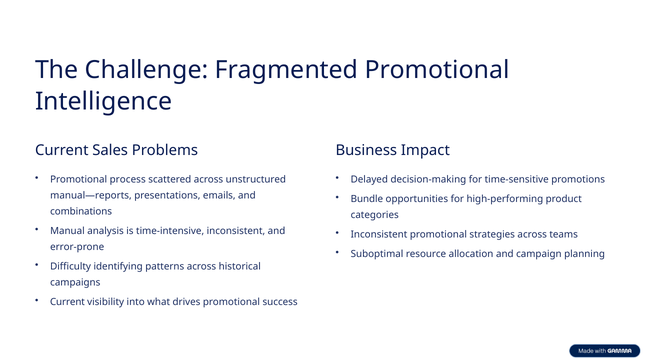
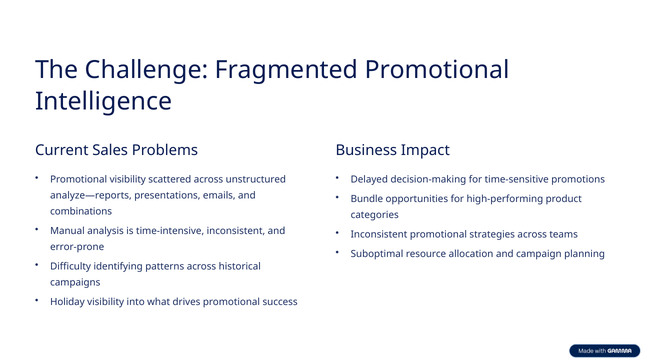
Promotional process: process -> visibility
manual—reports: manual—reports -> analyze—reports
Current at (67, 302): Current -> Holiday
